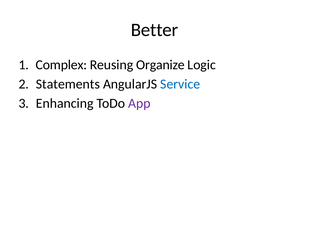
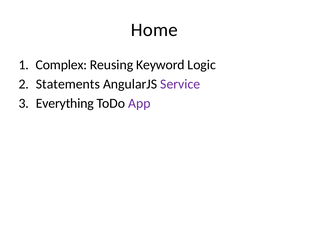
Better: Better -> Home
Organize: Organize -> Keyword
Service colour: blue -> purple
Enhancing: Enhancing -> Everything
